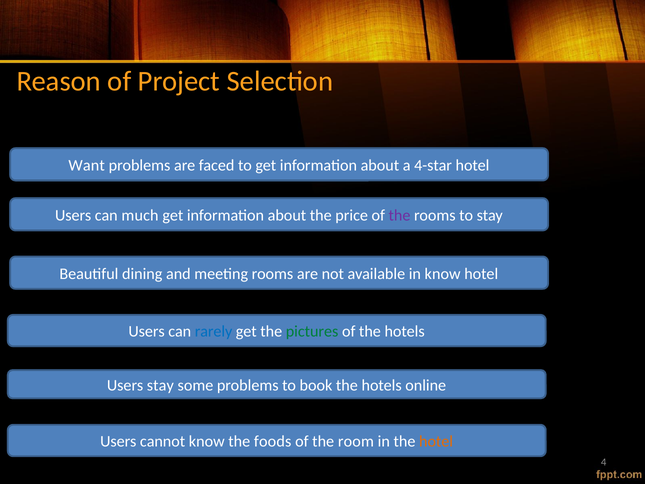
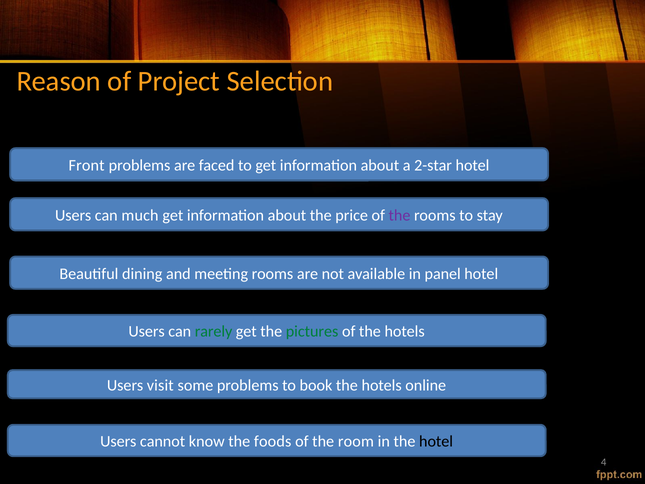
Want: Want -> Front
4-star: 4-star -> 2-star
in know: know -> panel
rarely colour: blue -> green
Users stay: stay -> visit
hotel at (436, 441) colour: orange -> black
